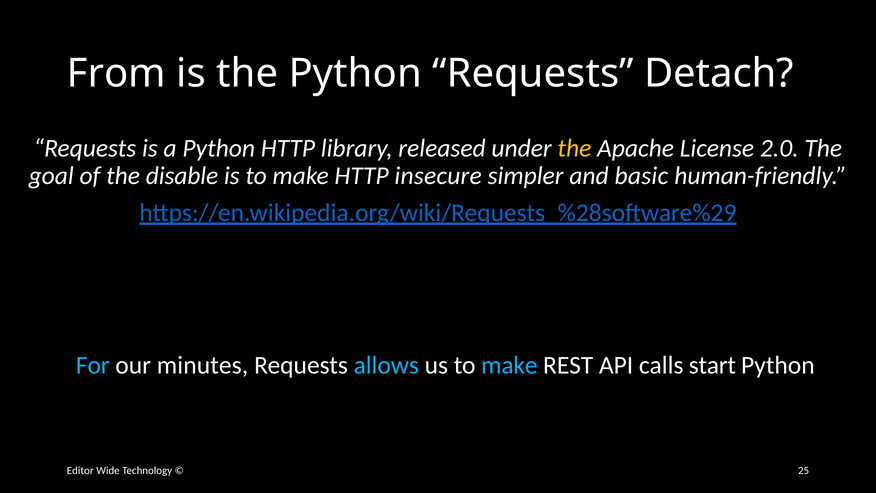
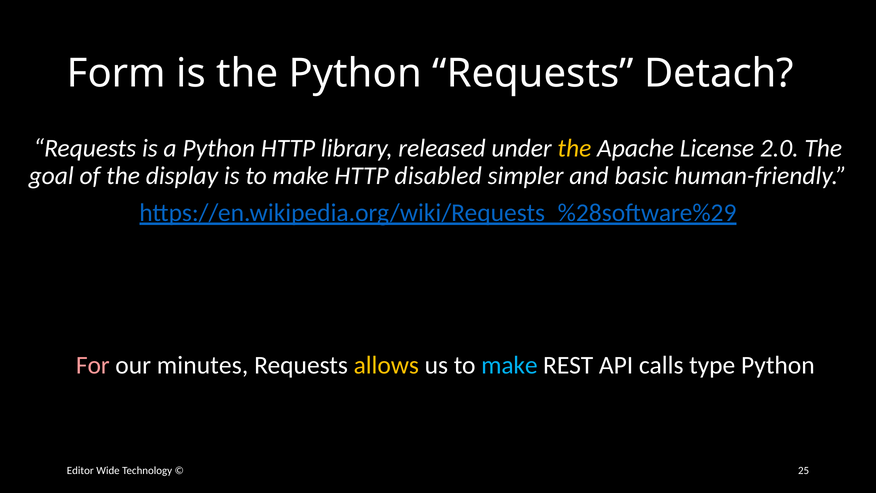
From: From -> Form
disable: disable -> display
insecure: insecure -> disabled
For colour: light blue -> pink
allows colour: light blue -> yellow
start: start -> type
